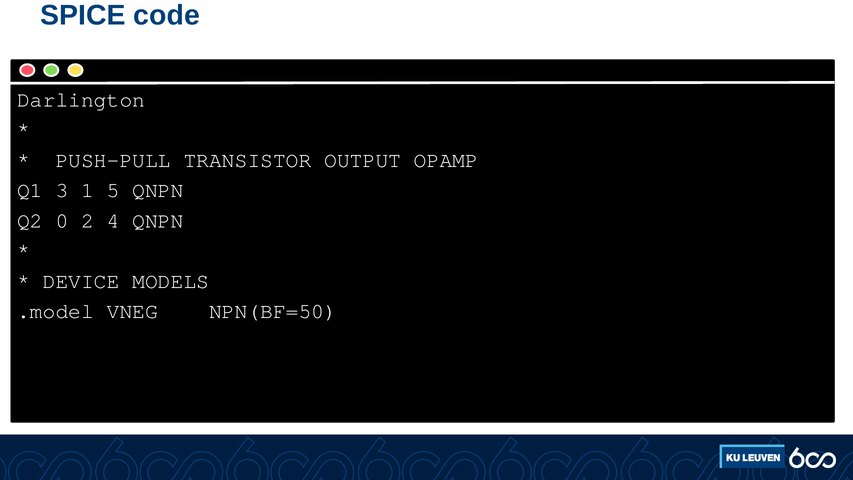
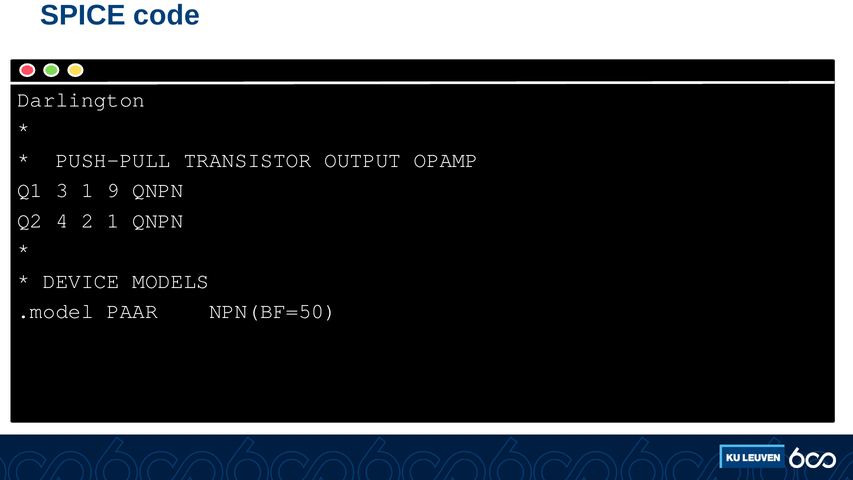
5: 5 -> 9
0: 0 -> 4
2 4: 4 -> 1
VNEG: VNEG -> PAAR
